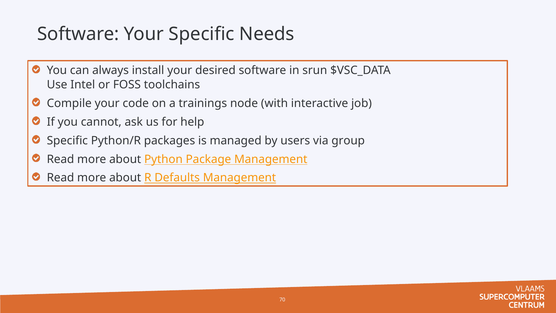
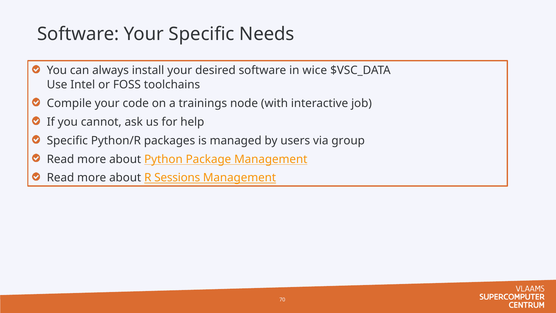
srun: srun -> wice
Defaults: Defaults -> Sessions
